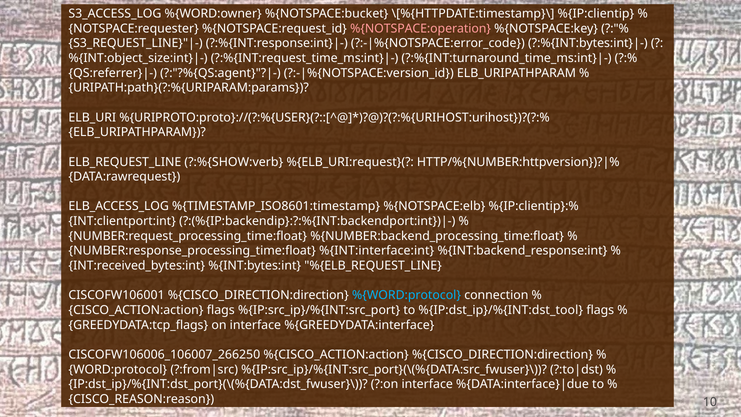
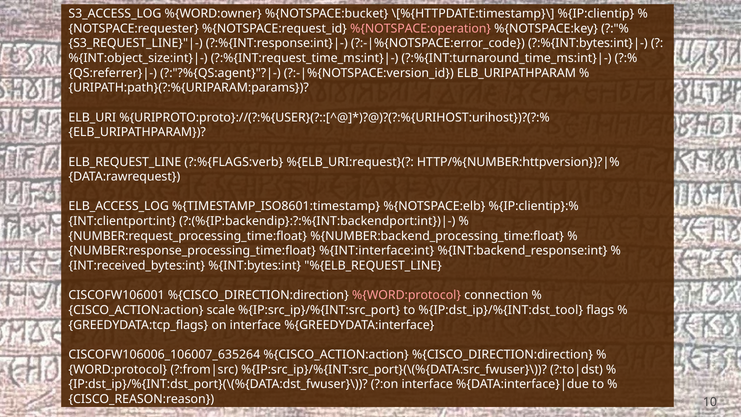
?:%{SHOW:verb: ?:%{SHOW:verb -> ?:%{FLAGS:verb
%{WORD:protocol colour: light blue -> pink
flags at (221, 310): flags -> scale
CISCOFW106006_106007_266250: CISCOFW106006_106007_266250 -> CISCOFW106006_106007_635264
